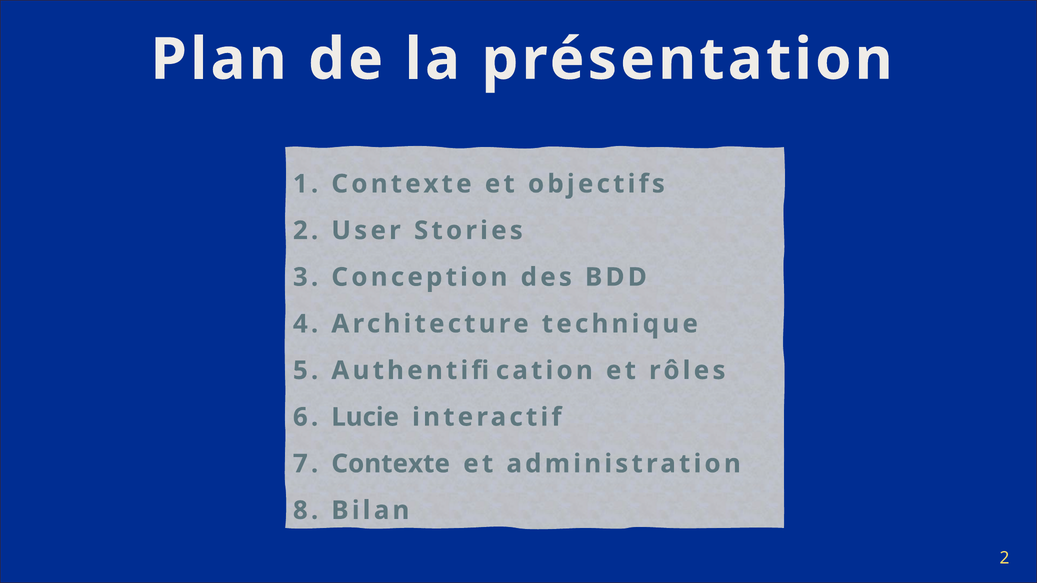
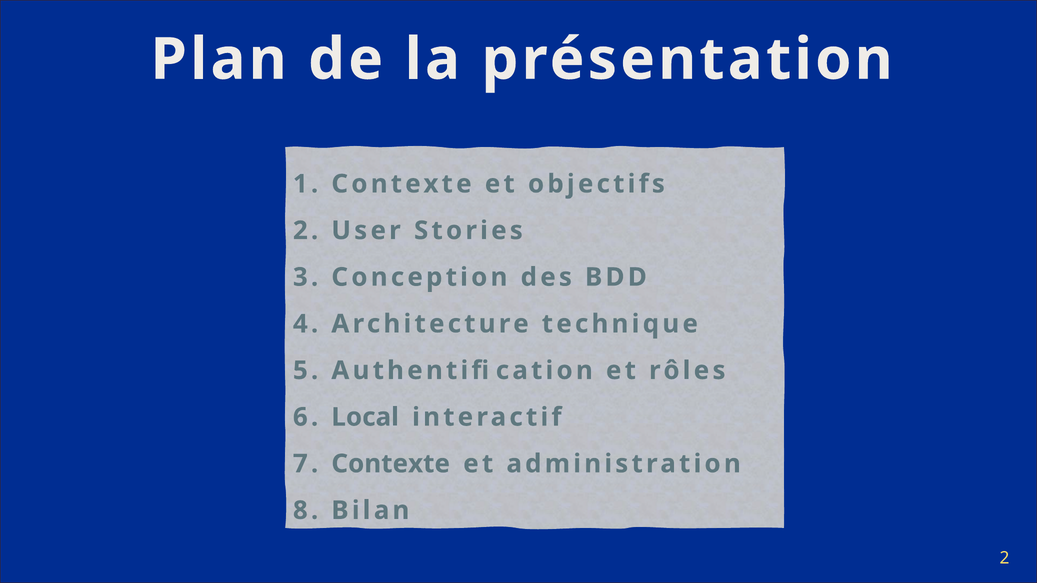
Lucie: Lucie -> Local
